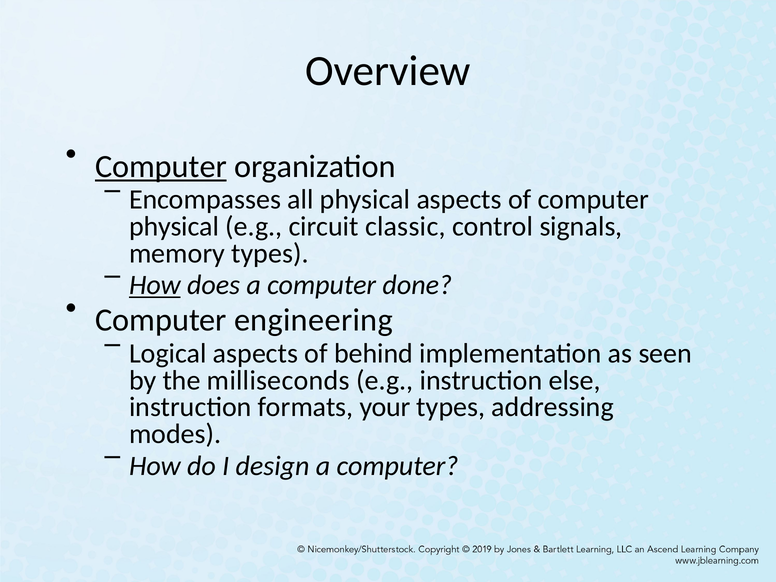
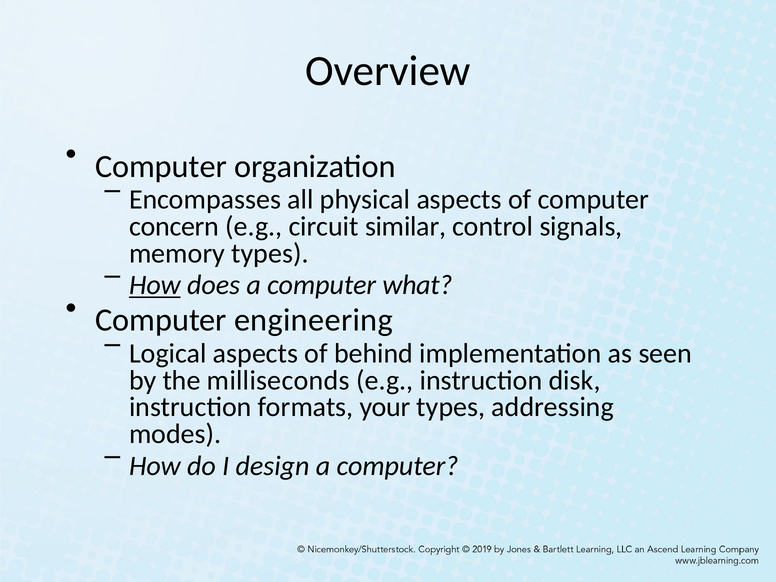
Computer at (161, 167) underline: present -> none
physical at (174, 227): physical -> concern
classic: classic -> similar
done: done -> what
else: else -> disk
